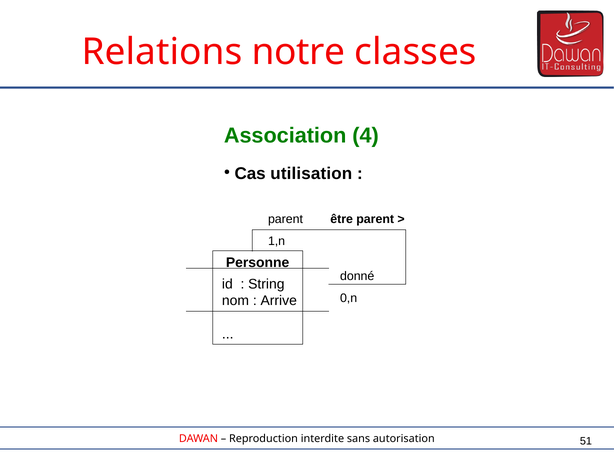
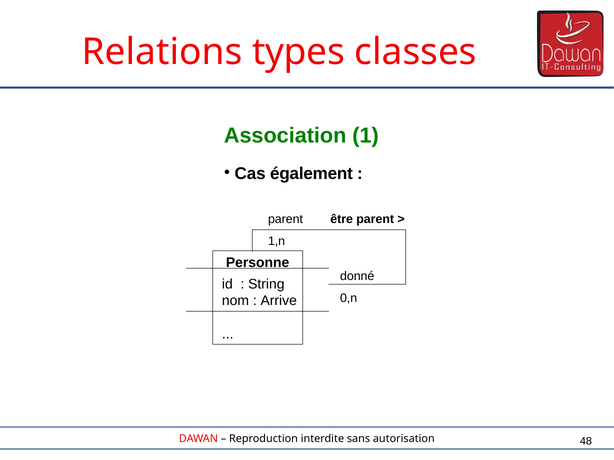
notre: notre -> types
4: 4 -> 1
utilisation: utilisation -> également
51: 51 -> 48
